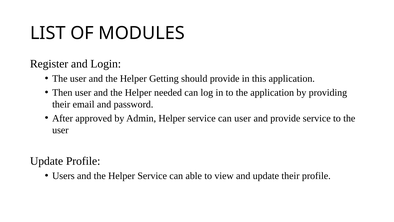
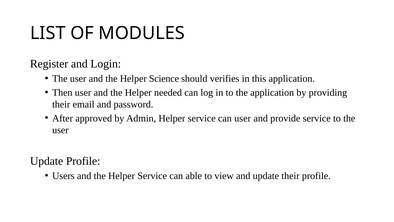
Getting: Getting -> Science
should provide: provide -> verifies
